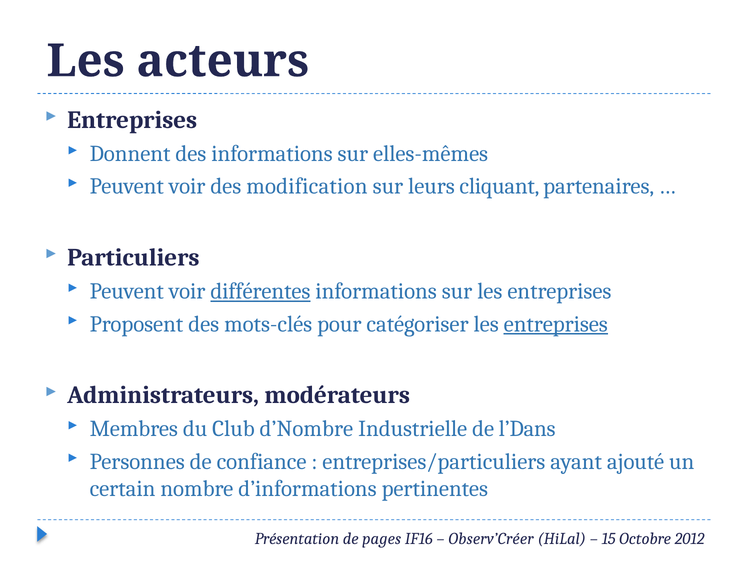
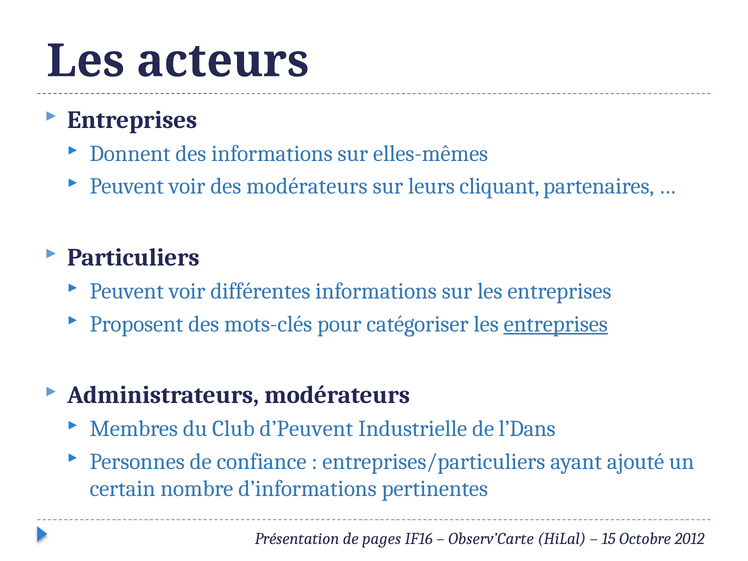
des modification: modification -> modérateurs
différentes underline: present -> none
d’Nombre: d’Nombre -> d’Peuvent
Observ’Créer: Observ’Créer -> Observ’Carte
